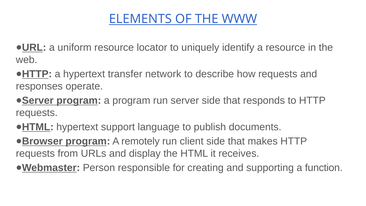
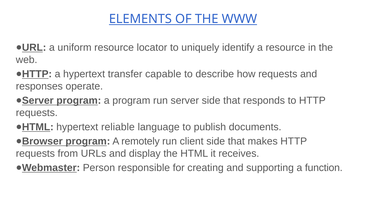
network: network -> capable
support: support -> reliable
